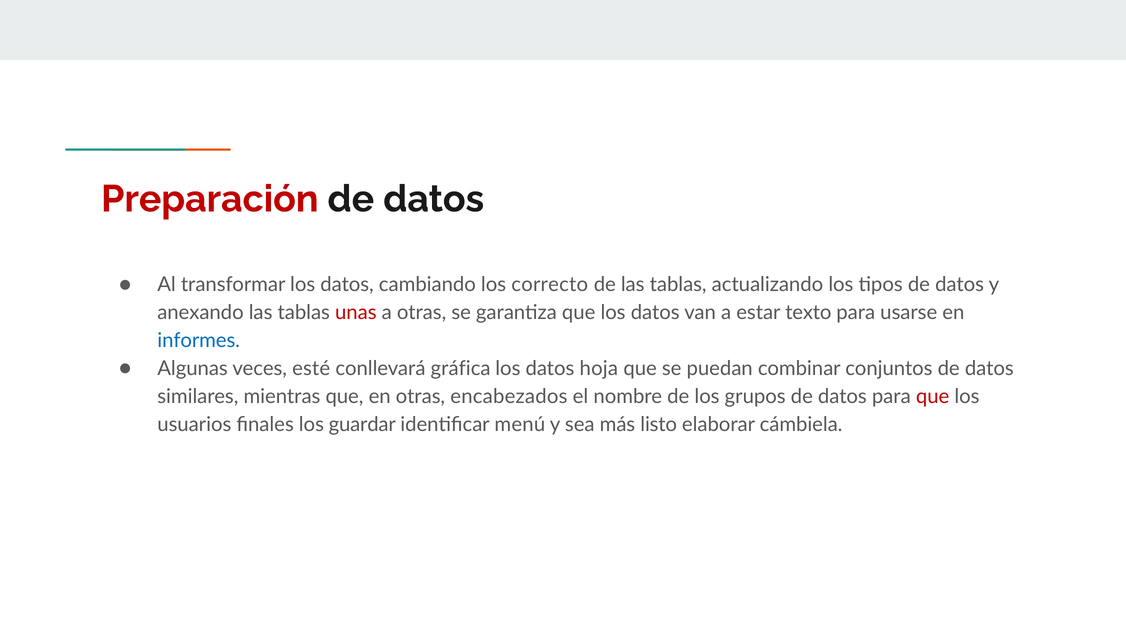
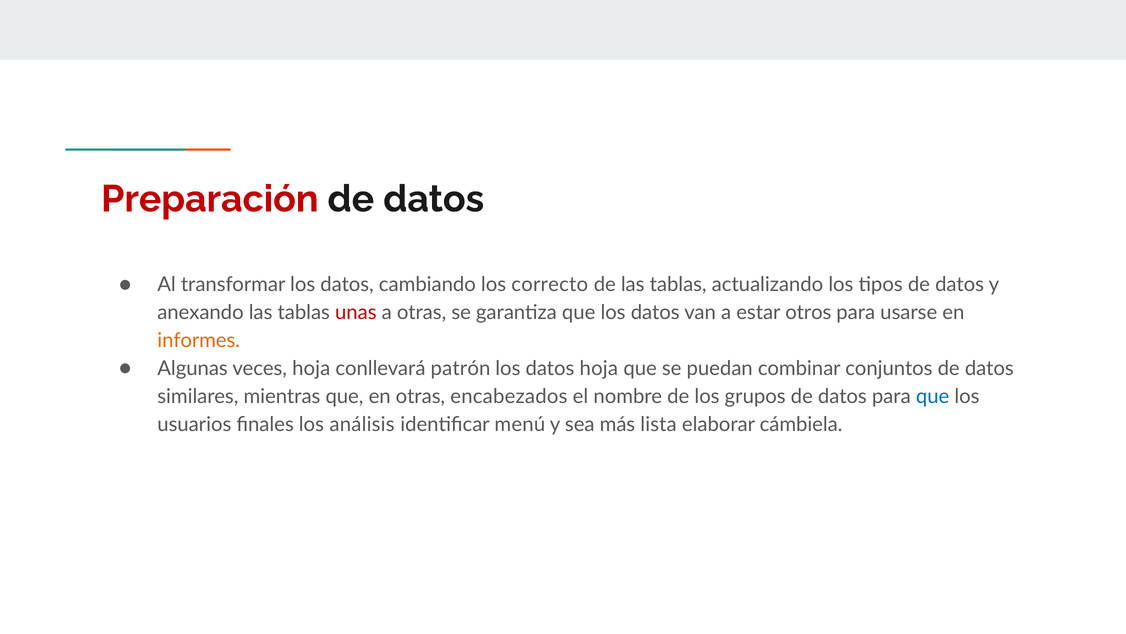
texto: texto -> otros
informes colour: blue -> orange
veces esté: esté -> hoja
gráfica: gráfica -> patrón
que at (933, 396) colour: red -> blue
guardar: guardar -> análisis
listo: listo -> lista
